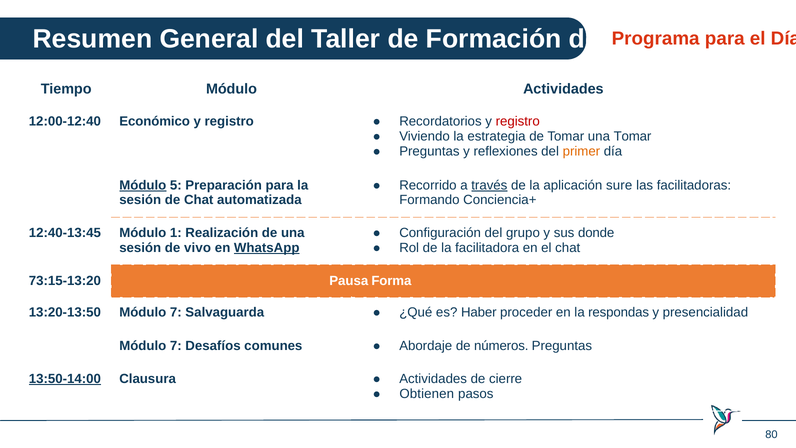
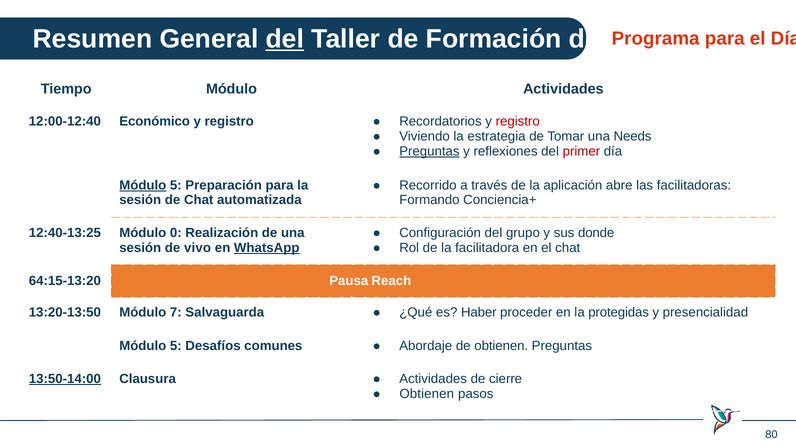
del at (285, 39) underline: none -> present
una Tomar: Tomar -> Needs
Preguntas at (429, 151) underline: none -> present
primer colour: orange -> red
través underline: present -> none
sure: sure -> abre
12:40-13:45: 12:40-13:45 -> 12:40-13:25
1: 1 -> 0
73:15-13:20: 73:15-13:20 -> 64:15-13:20
Forma: Forma -> Reach
respondas: respondas -> protegidas
7 at (176, 346): 7 -> 5
de números: números -> obtienen
